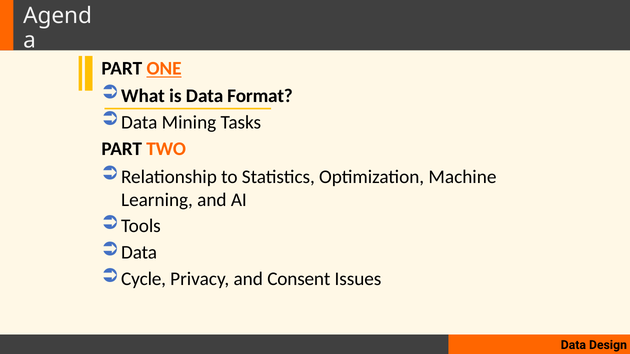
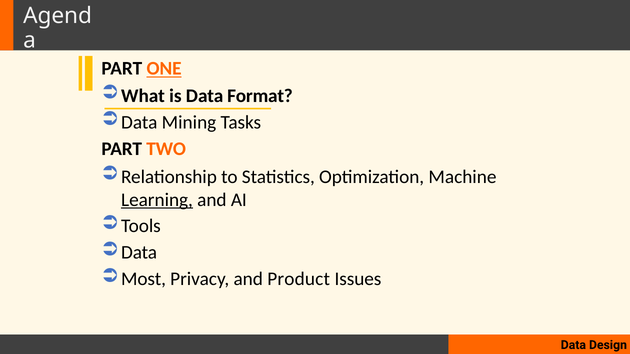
Learning underline: none -> present
Cycle: Cycle -> Most
Consent: Consent -> Product
